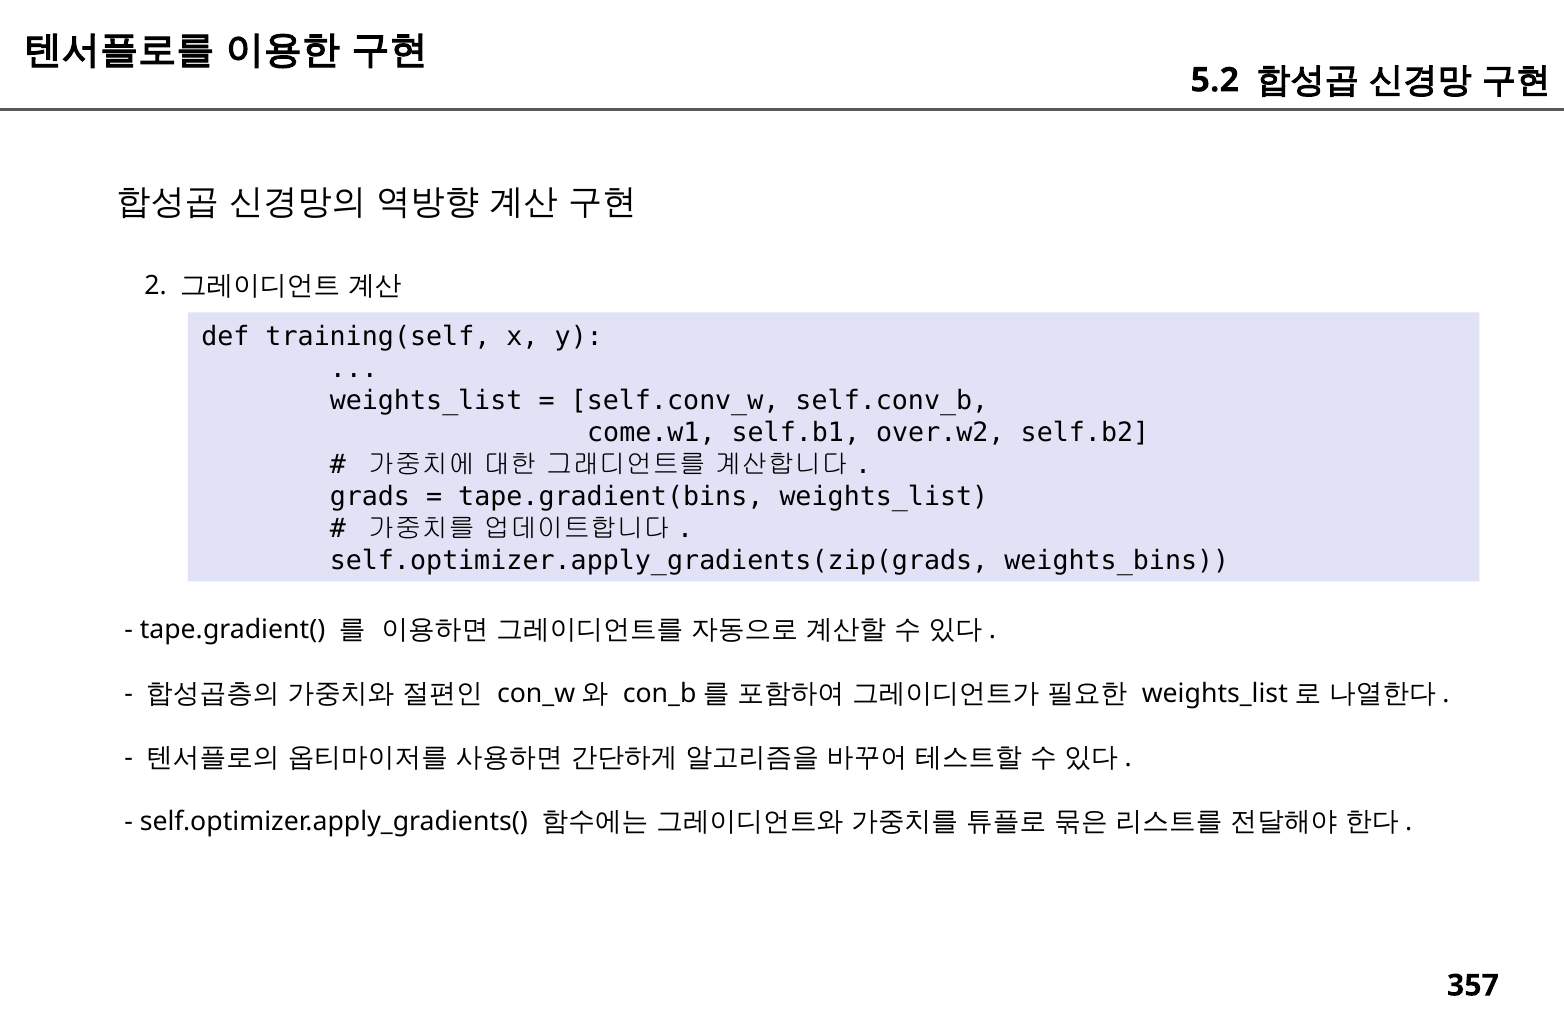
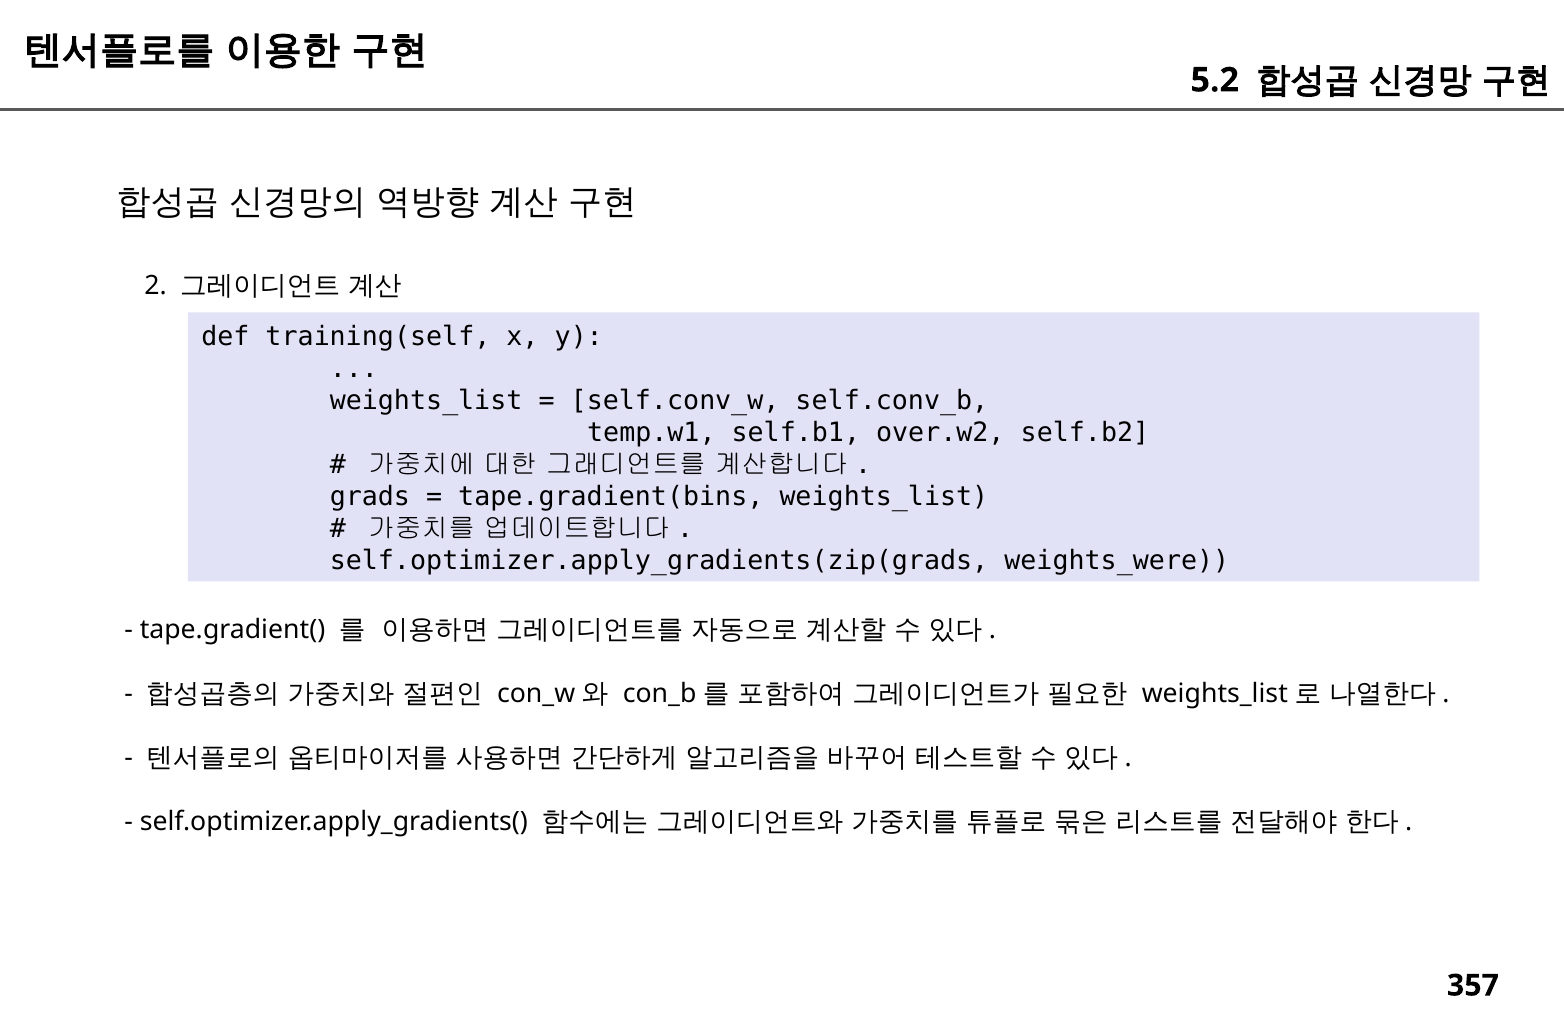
come.w1: come.w1 -> temp.w1
weights_bins: weights_bins -> weights_were
